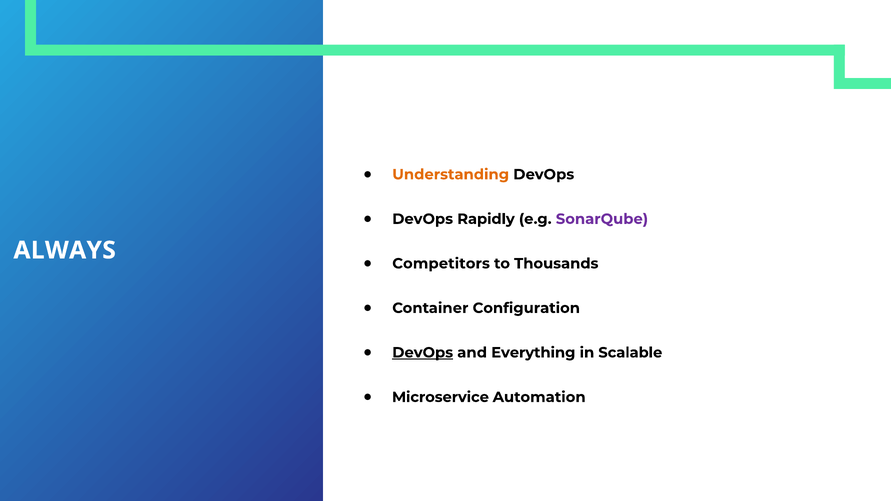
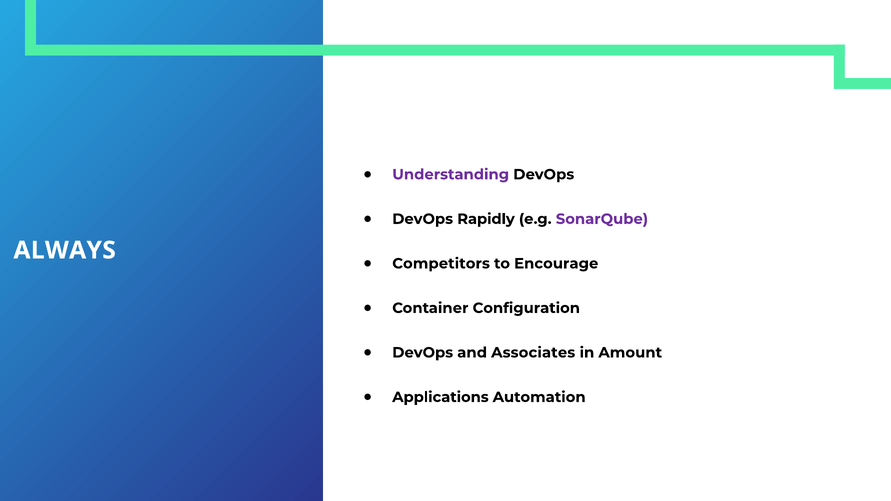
Understanding colour: orange -> purple
Thousands: Thousands -> Encourage
DevOps at (423, 353) underline: present -> none
Everything: Everything -> Associates
Scalable: Scalable -> Amount
Microservice: Microservice -> Applications
